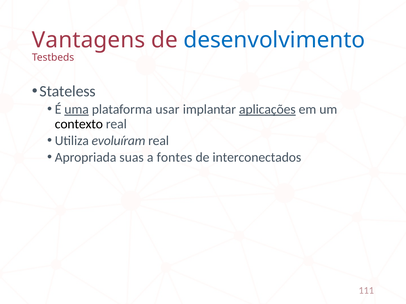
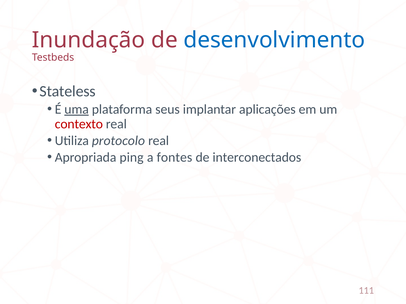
Vantagens: Vantagens -> Inundação
usar: usar -> seus
aplicações underline: present -> none
contexto colour: black -> red
evoluíram: evoluíram -> protocolo
suas: suas -> ping
